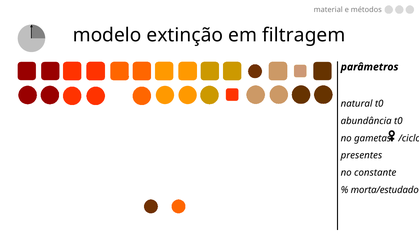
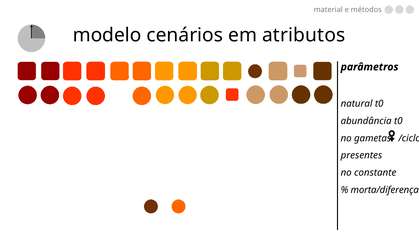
extinção: extinção -> cenários
filtragem: filtragem -> atributos
morta/estudado: morta/estudado -> morta/diferença
